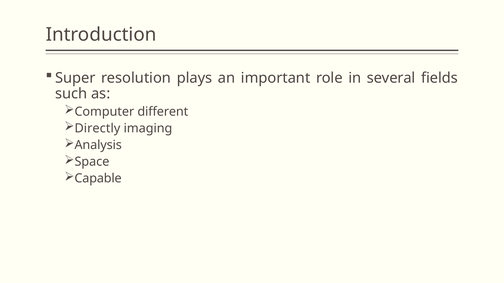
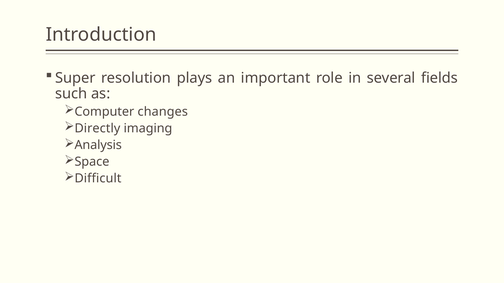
different: different -> changes
Capable: Capable -> Difficult
